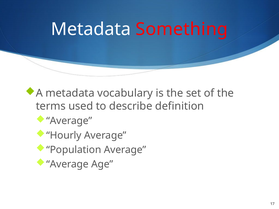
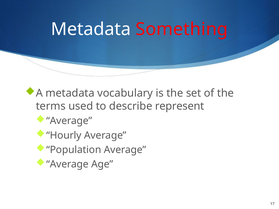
definition: definition -> represent
